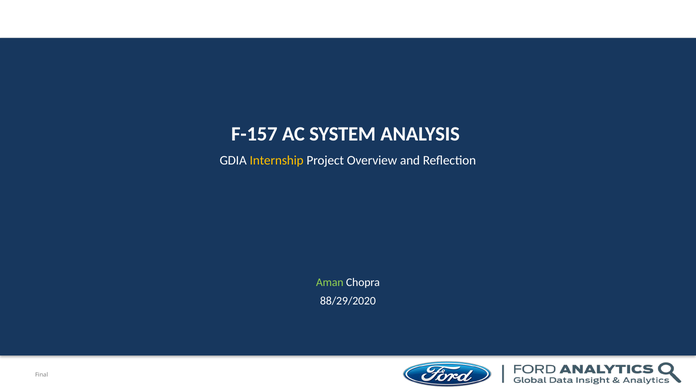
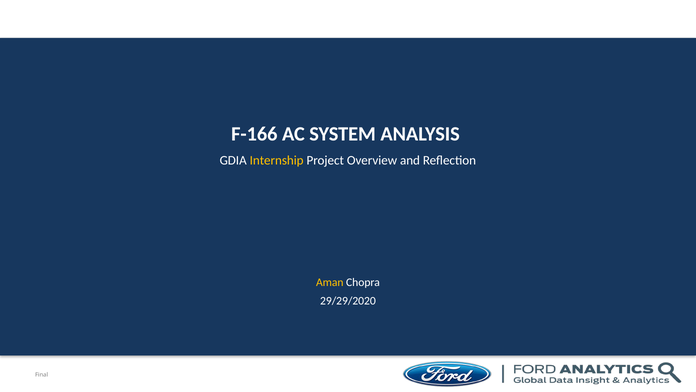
F-157: F-157 -> F-166
Aman colour: light green -> yellow
88/29/2020: 88/29/2020 -> 29/29/2020
